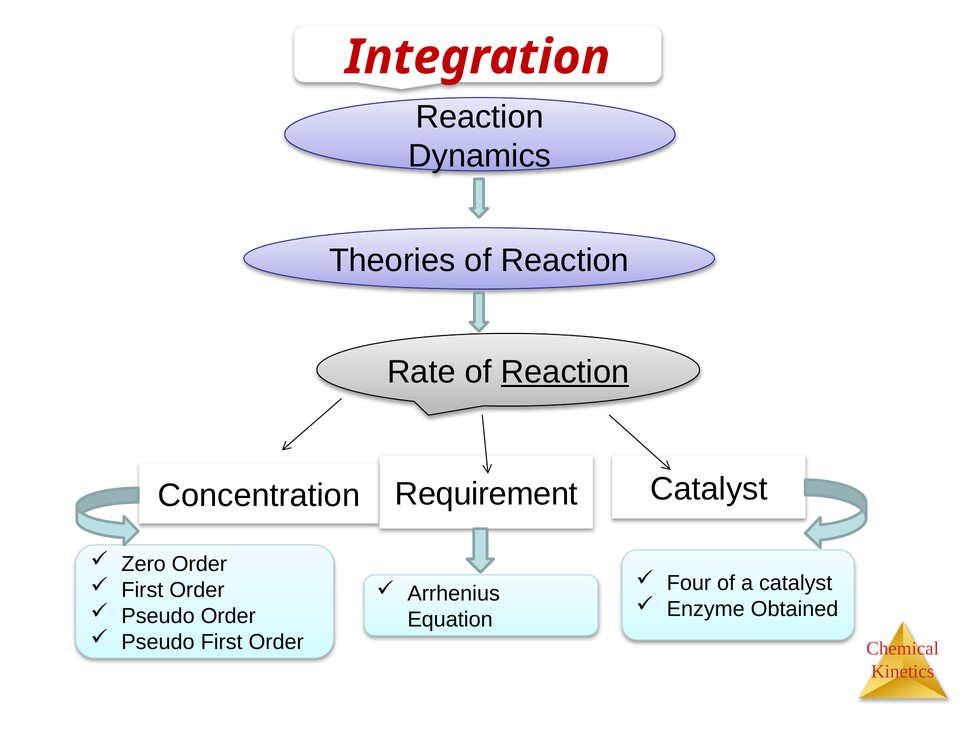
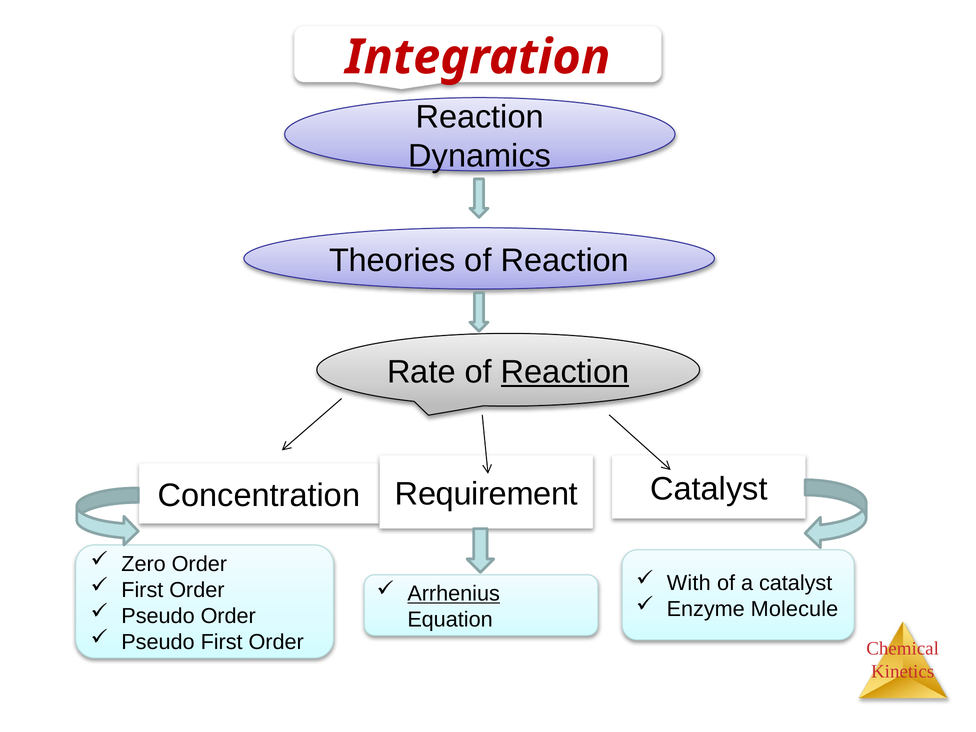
Four: Four -> With
Arrhenius underline: none -> present
Obtained: Obtained -> Molecule
